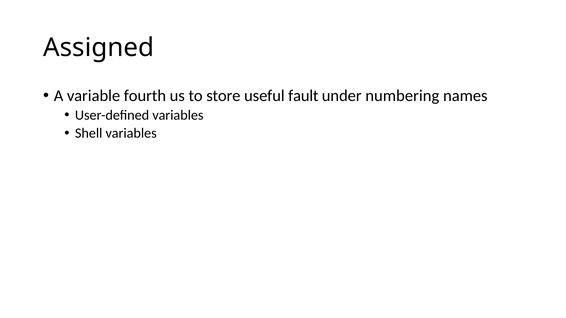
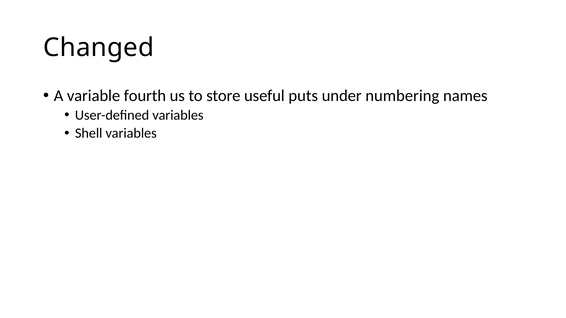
Assigned: Assigned -> Changed
fault: fault -> puts
